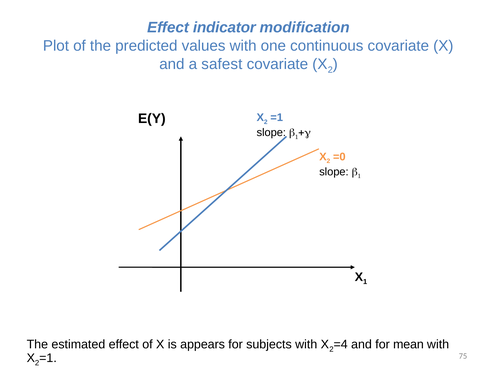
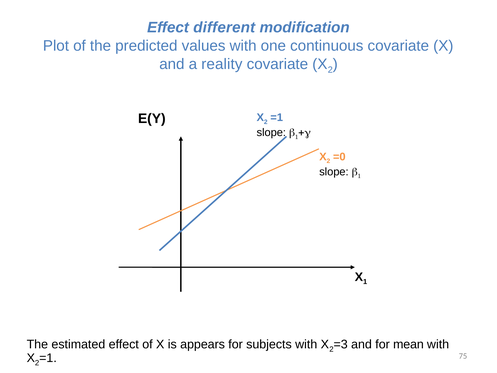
indicator: indicator -> different
safest: safest -> reality
=4: =4 -> =3
